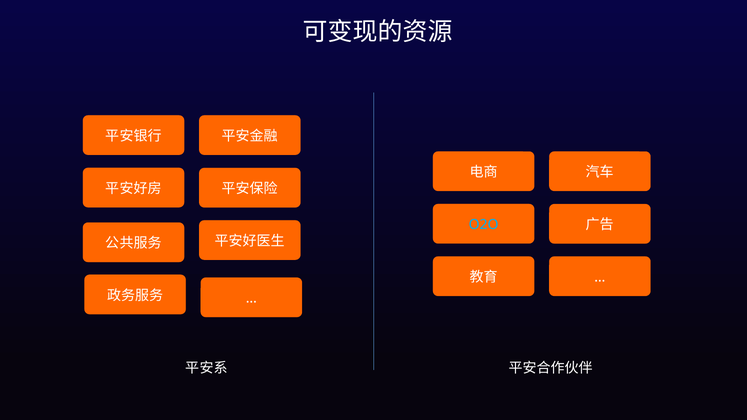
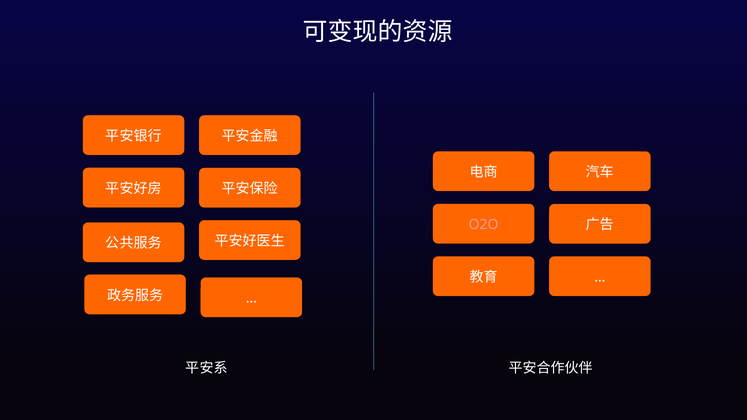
O2O colour: light blue -> pink
